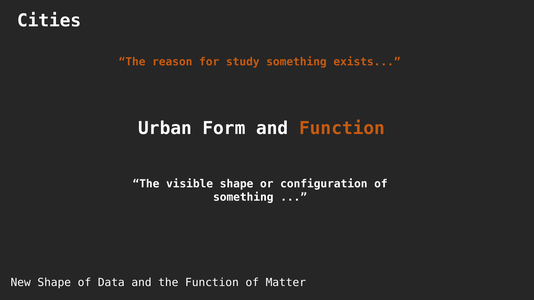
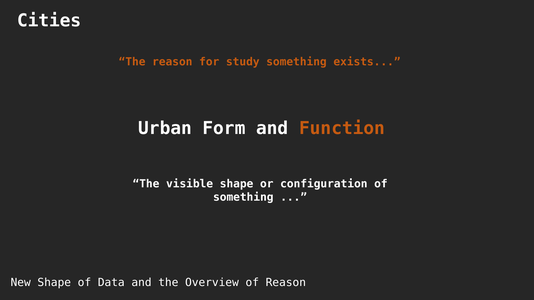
the Function: Function -> Overview
of Matter: Matter -> Reason
